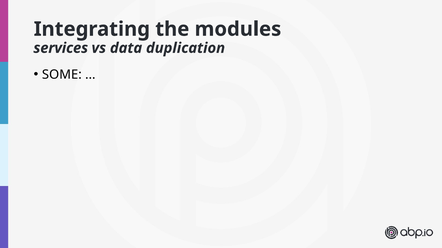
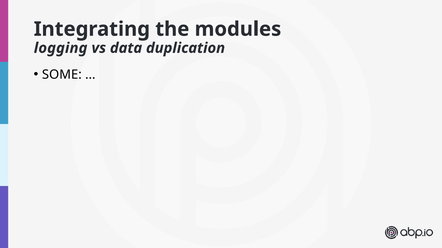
services: services -> logging
